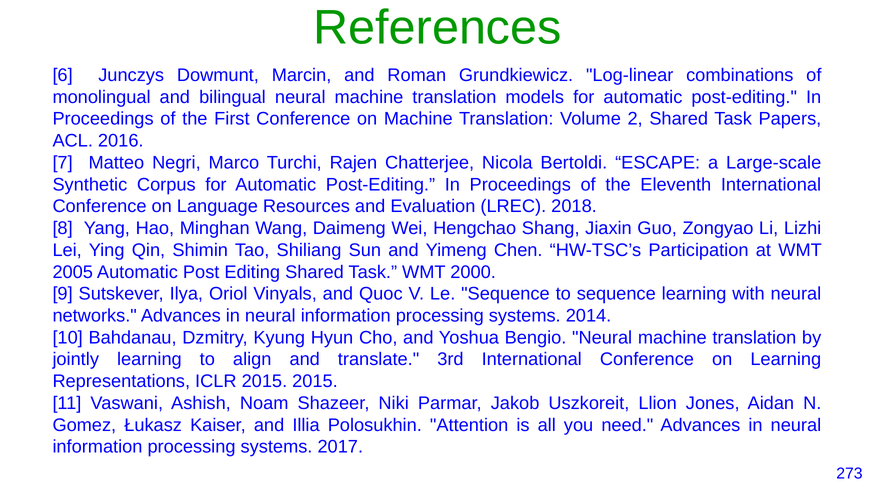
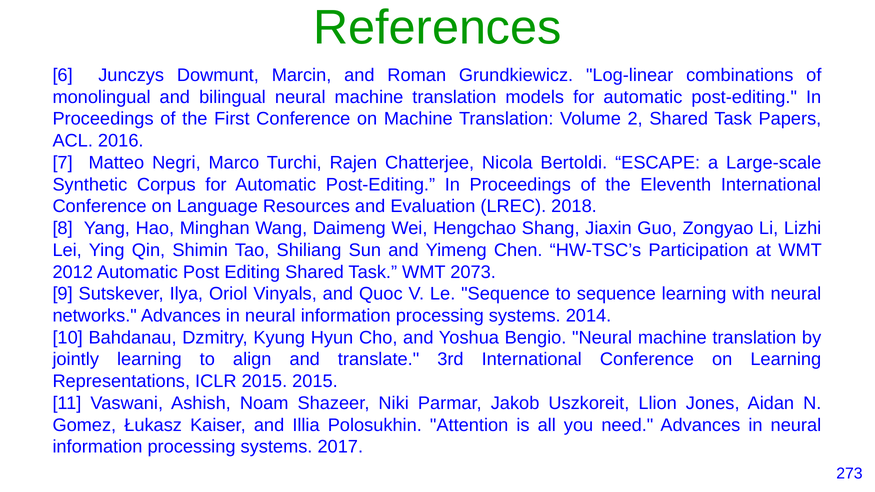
2005: 2005 -> 2012
2000: 2000 -> 2073
